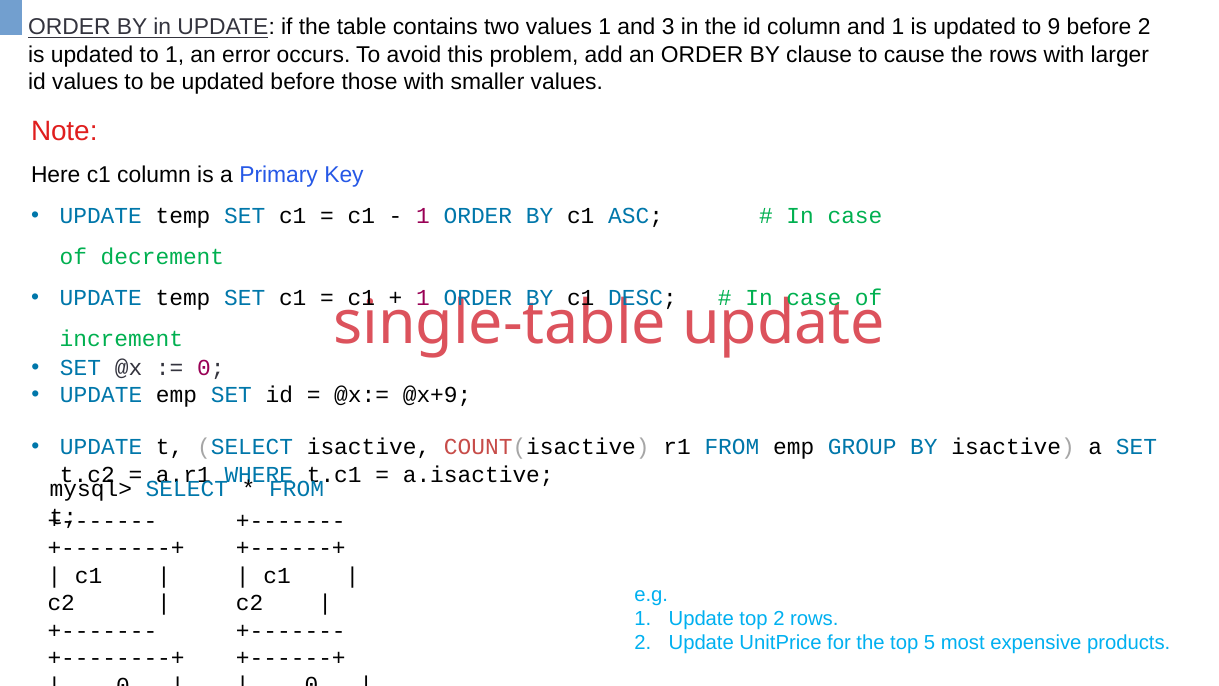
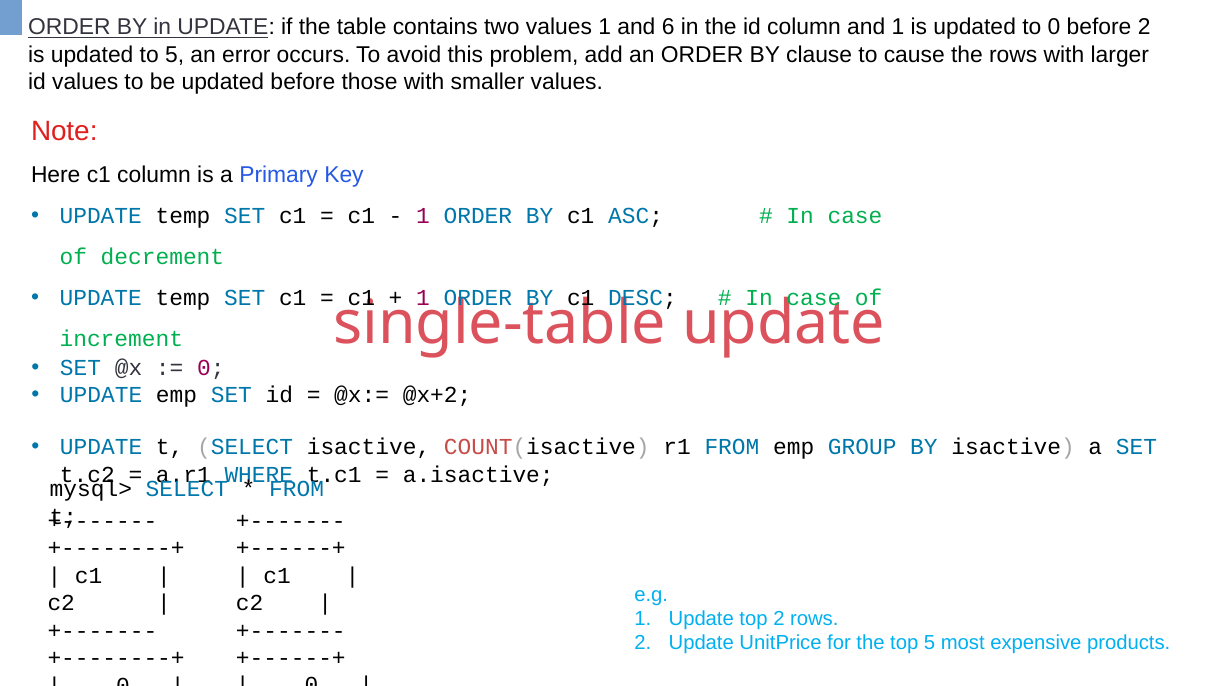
and 3: 3 -> 6
to 9: 9 -> 0
to 1: 1 -> 5
@x+9: @x+9 -> @x+2
